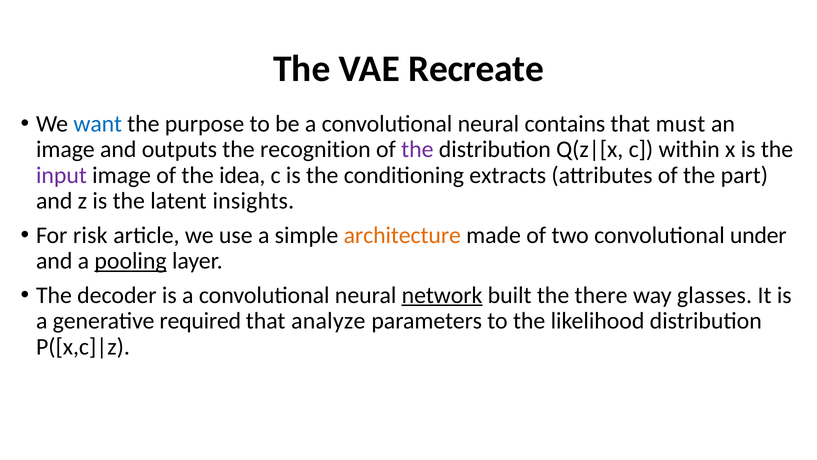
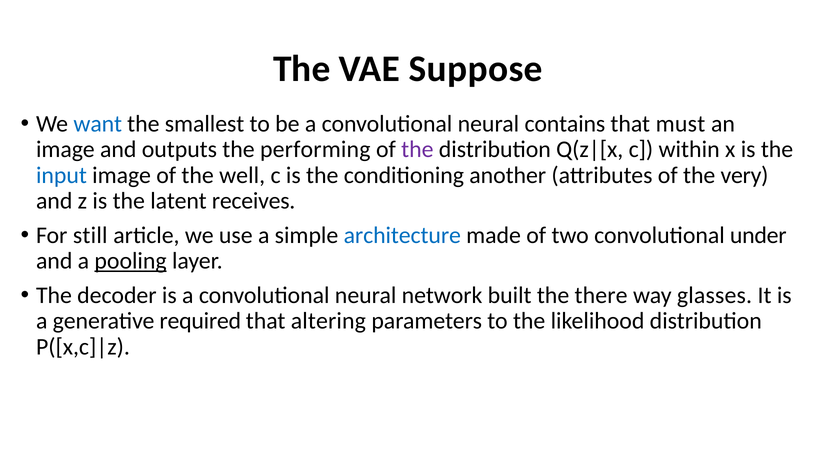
Recreate: Recreate -> Suppose
purpose: purpose -> smallest
recognition: recognition -> performing
input colour: purple -> blue
idea: idea -> well
extracts: extracts -> another
part: part -> very
insights: insights -> receives
risk: risk -> still
architecture colour: orange -> blue
network underline: present -> none
analyze: analyze -> altering
